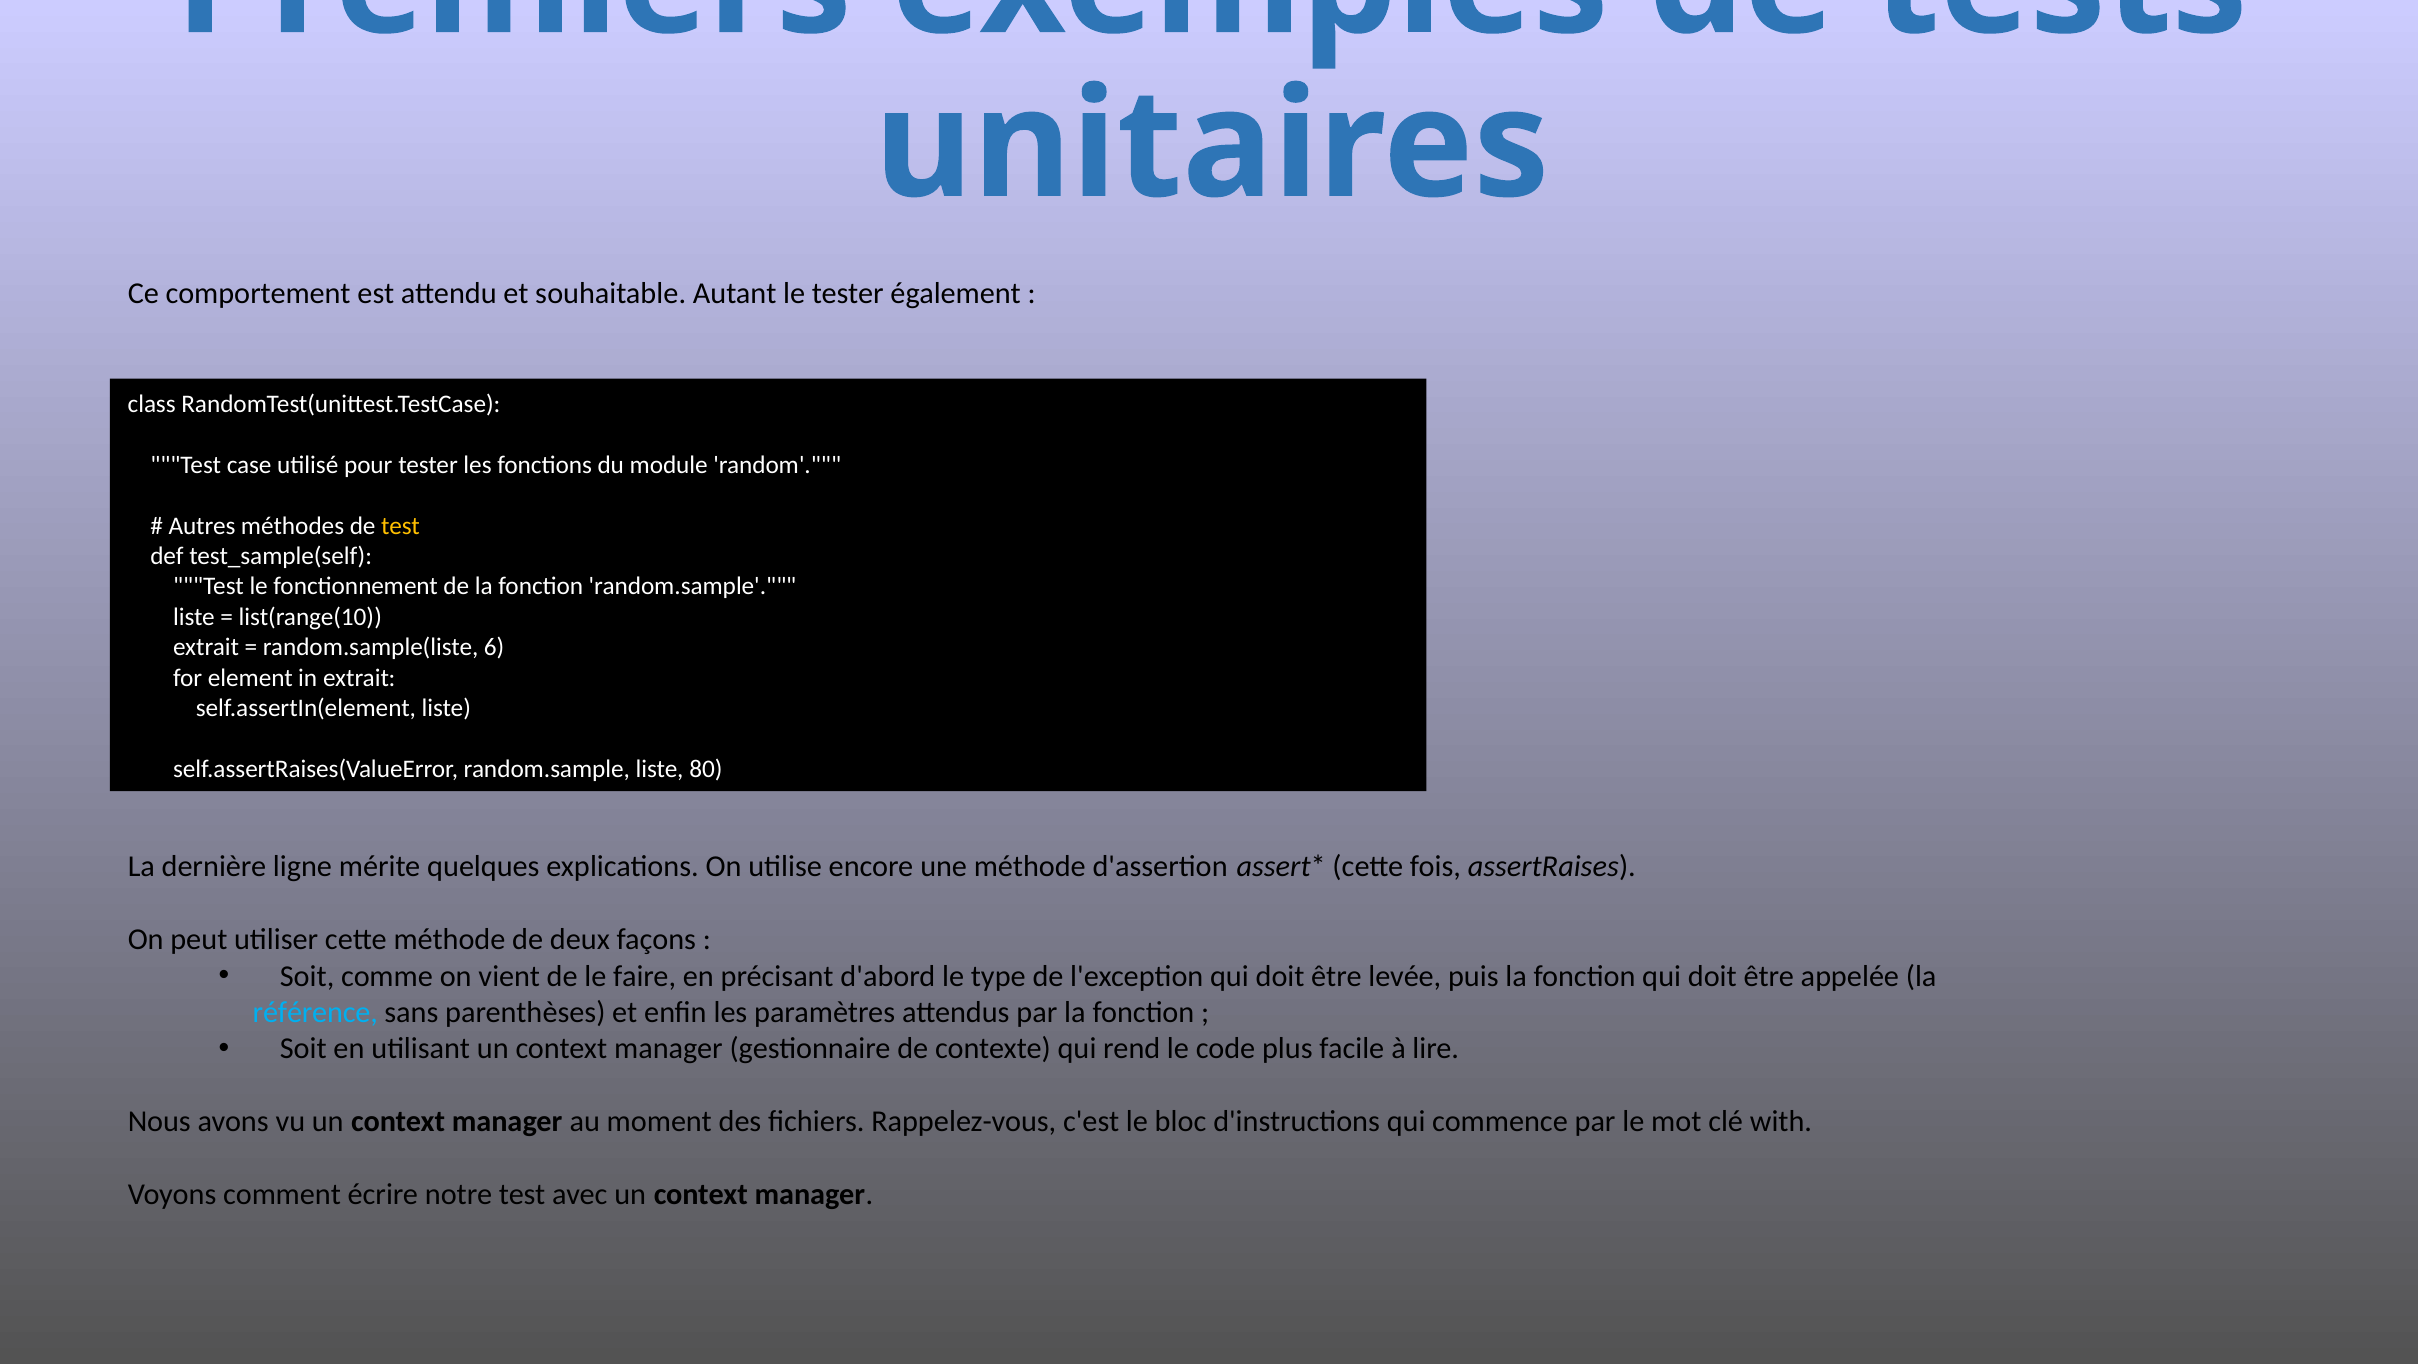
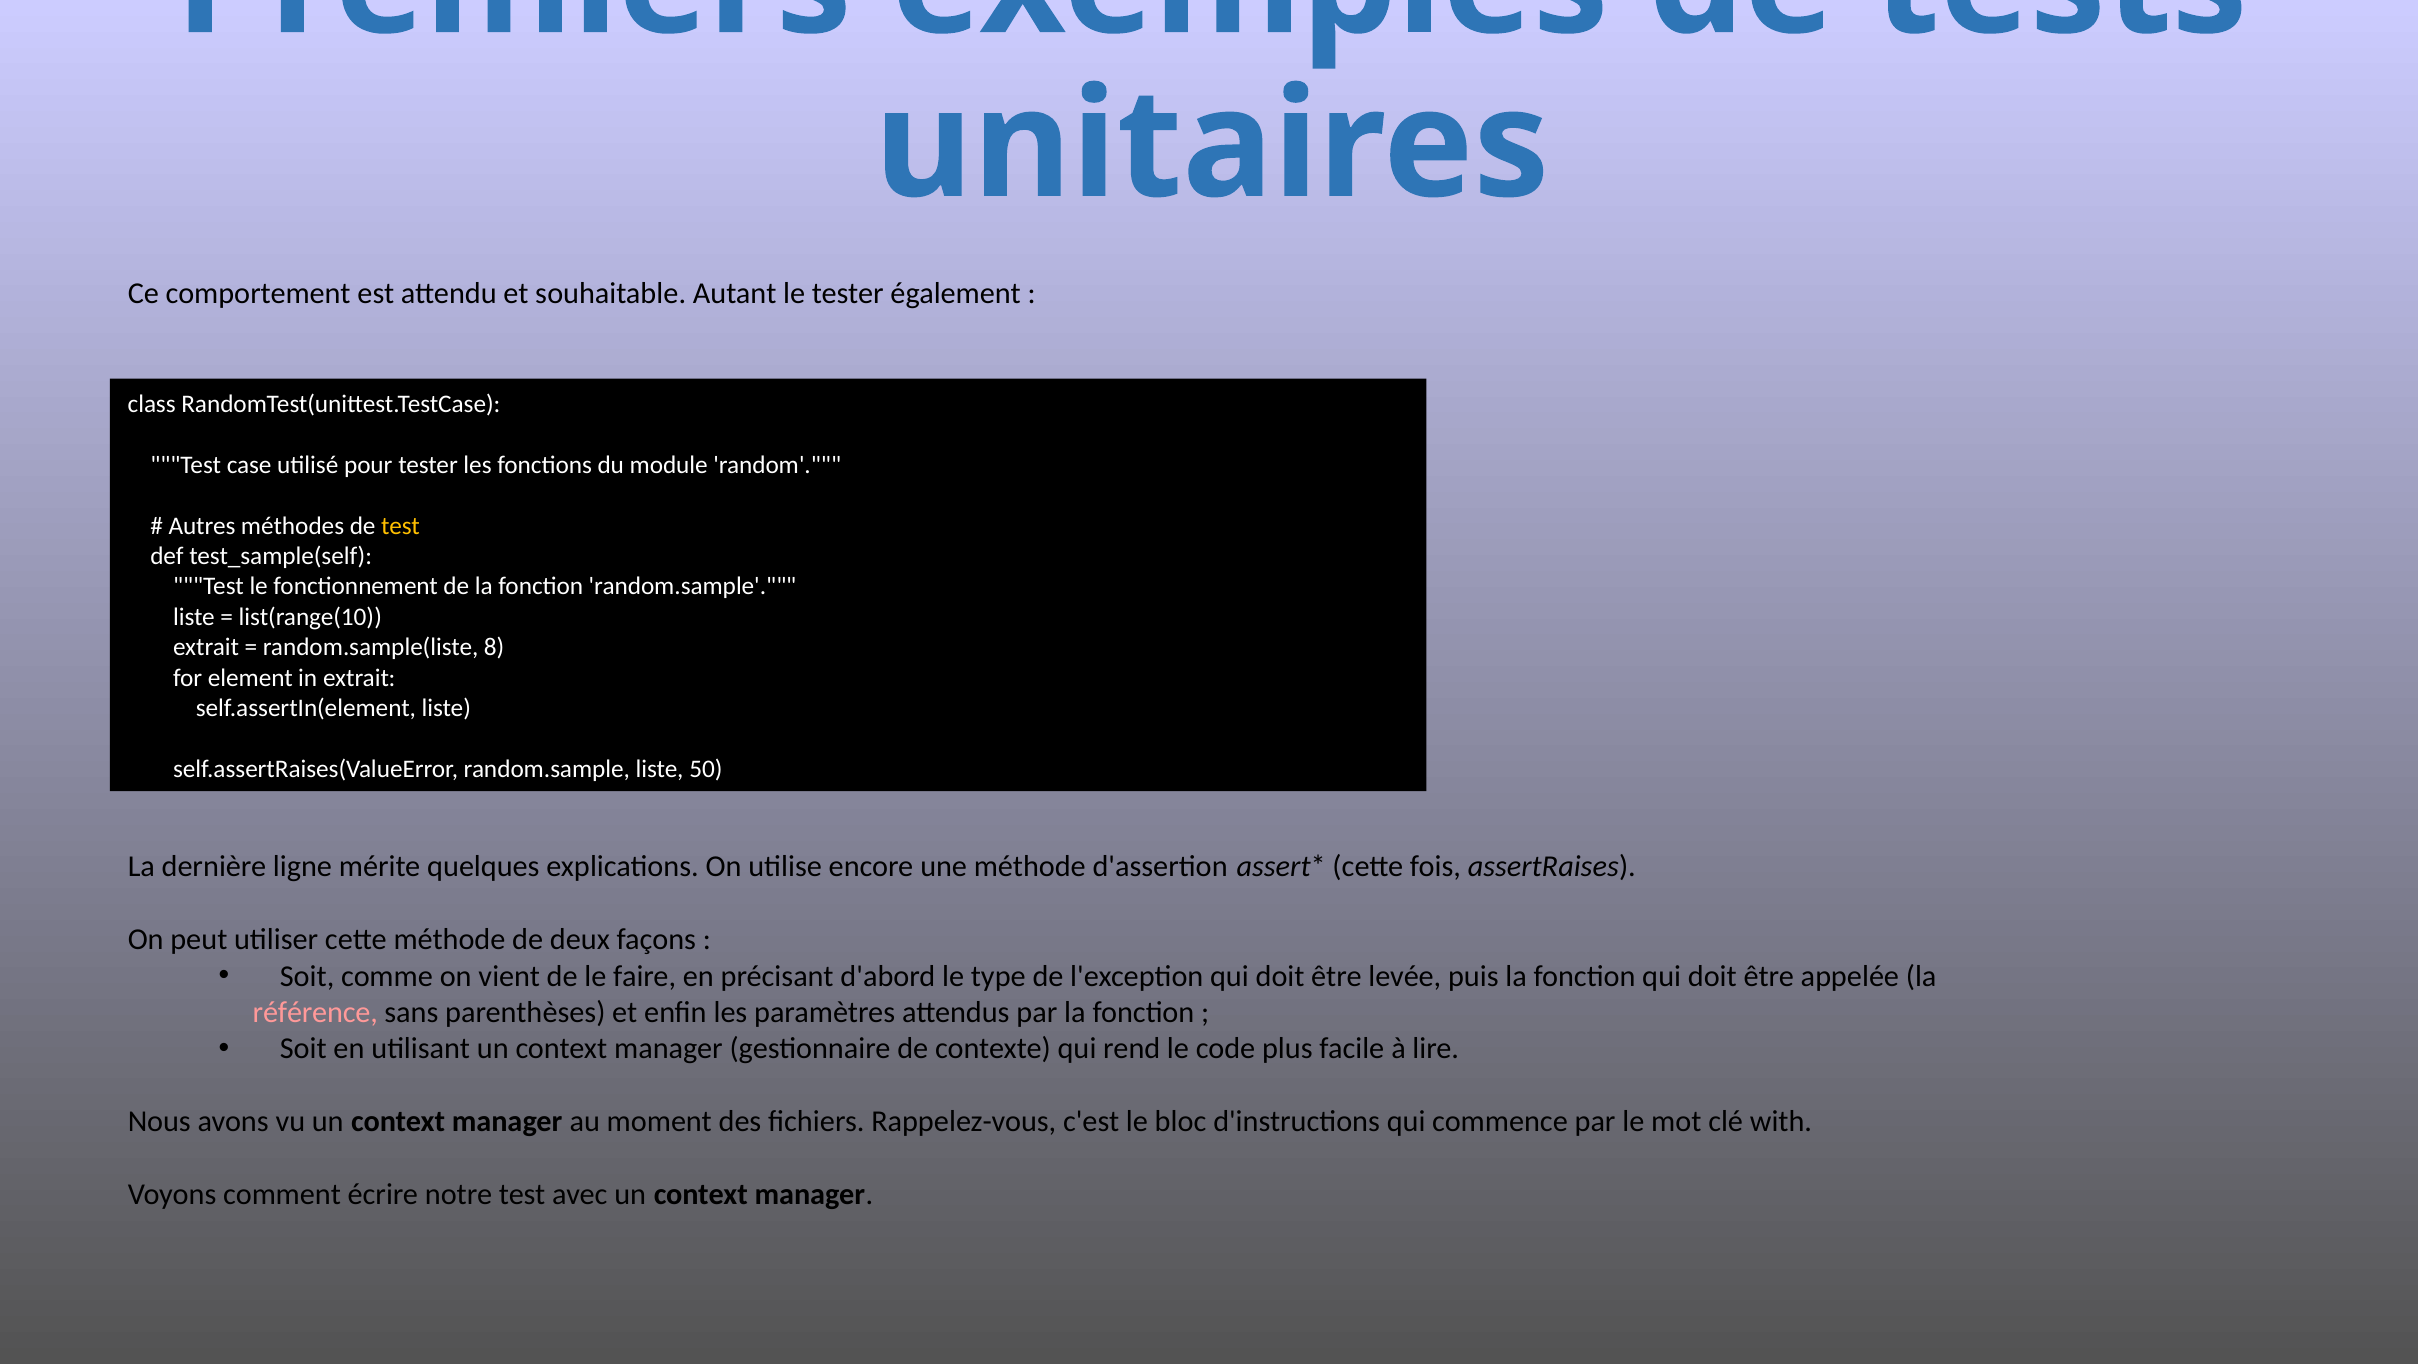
6: 6 -> 8
80: 80 -> 50
référence colour: light blue -> pink
